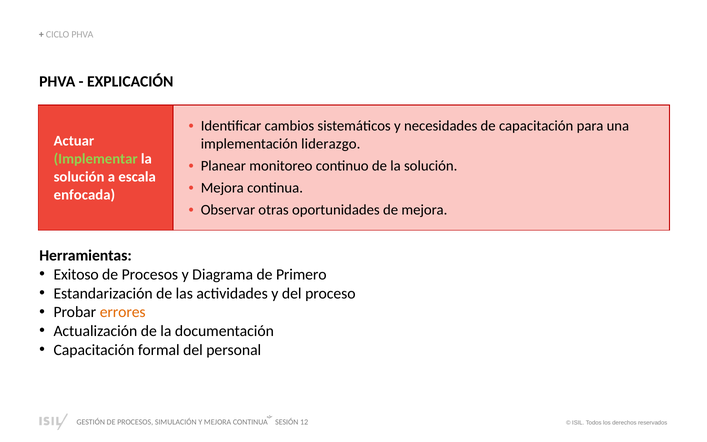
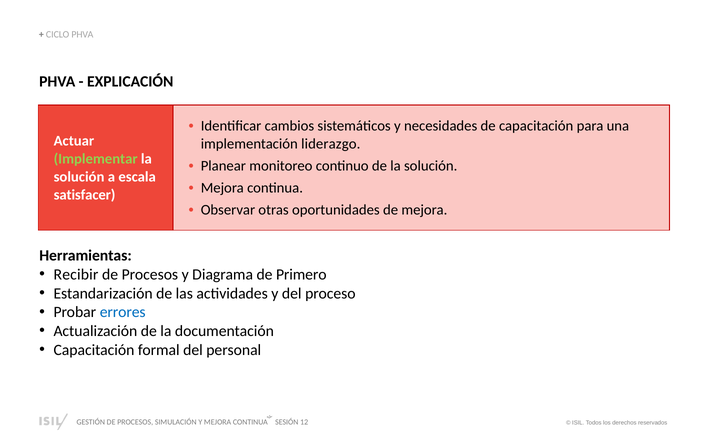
enfocada: enfocada -> satisfacer
Exitoso: Exitoso -> Recibir
errores colour: orange -> blue
